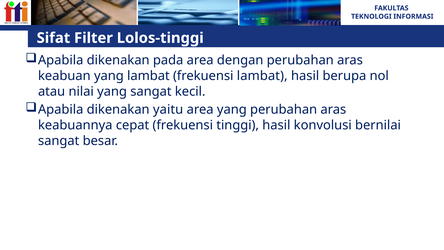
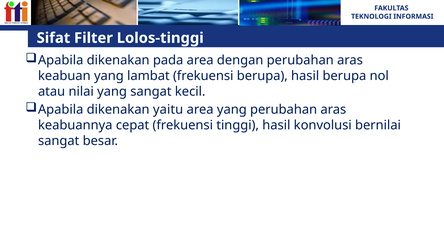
frekuensi lambat: lambat -> berupa
